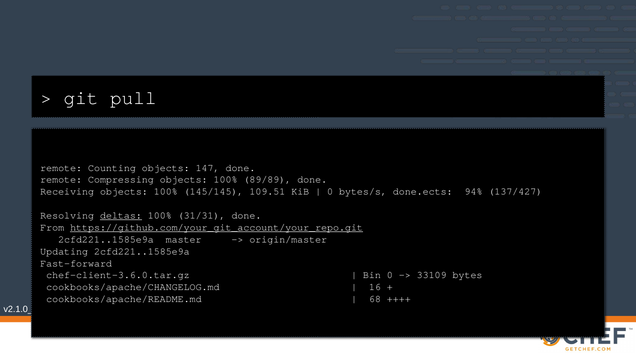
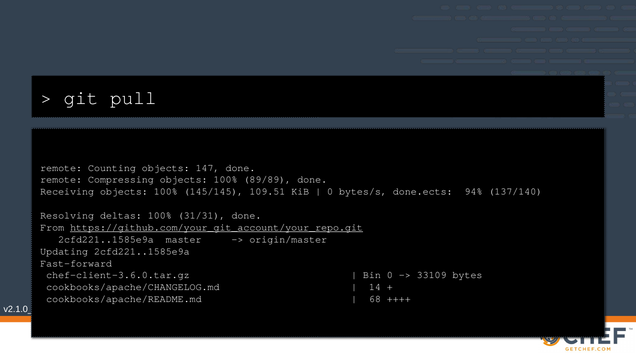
137/427: 137/427 -> 137/140
deltas underline: present -> none
16: 16 -> 14
